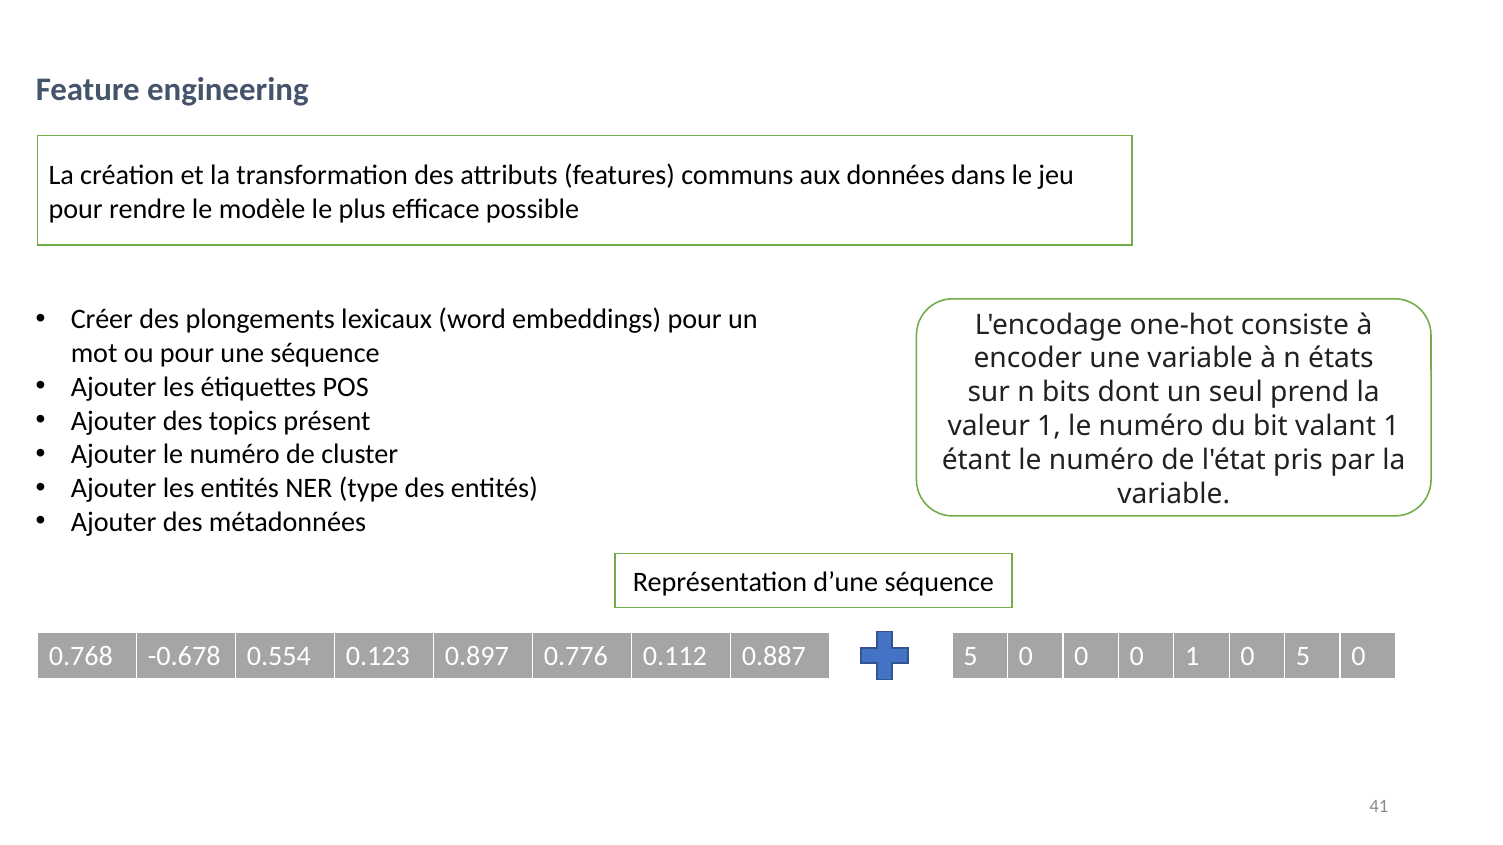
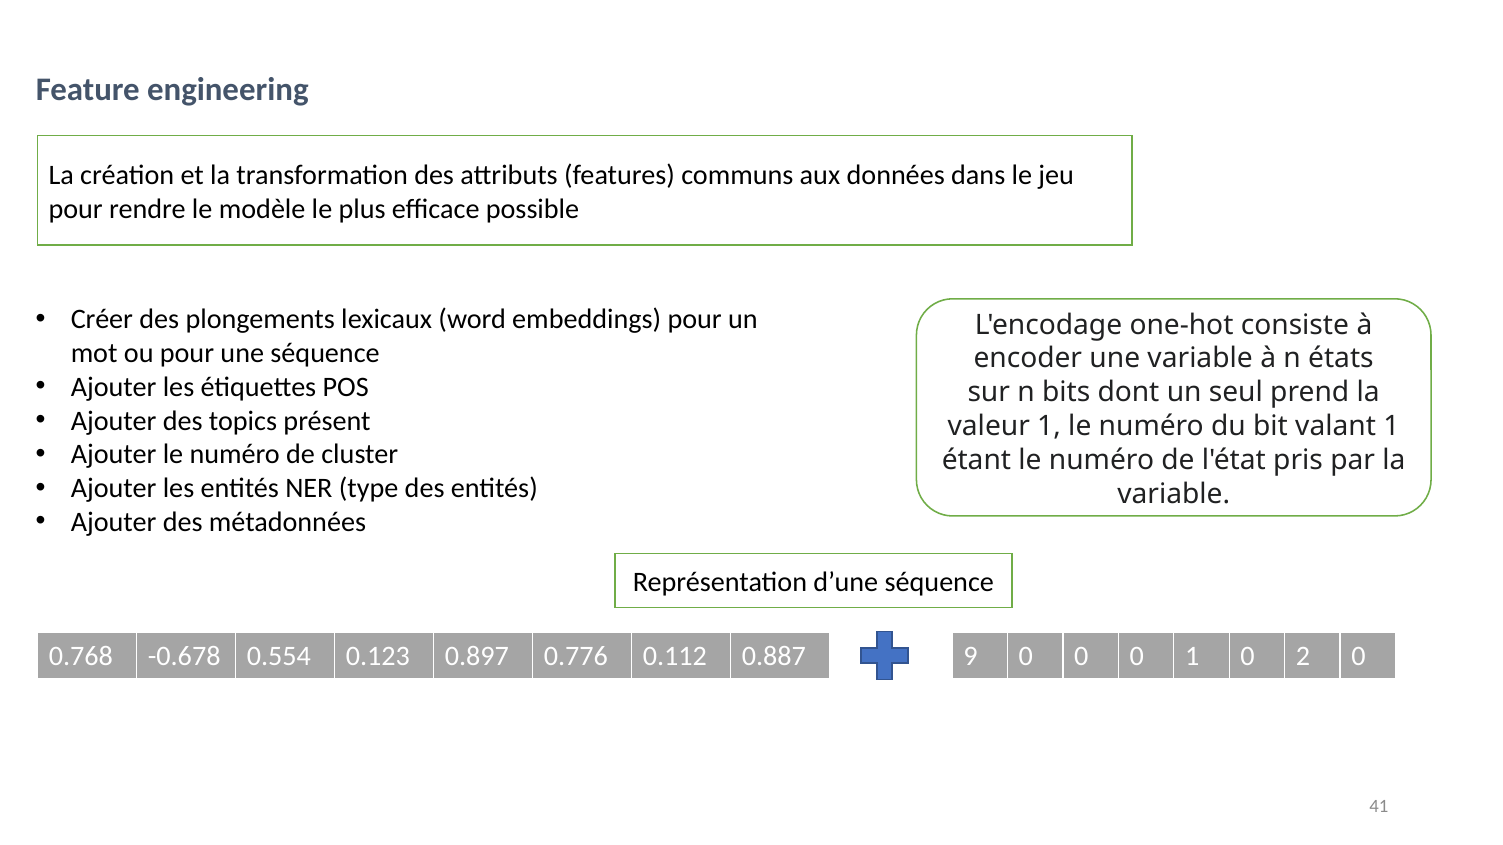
0.887 5: 5 -> 9
0 5: 5 -> 2
